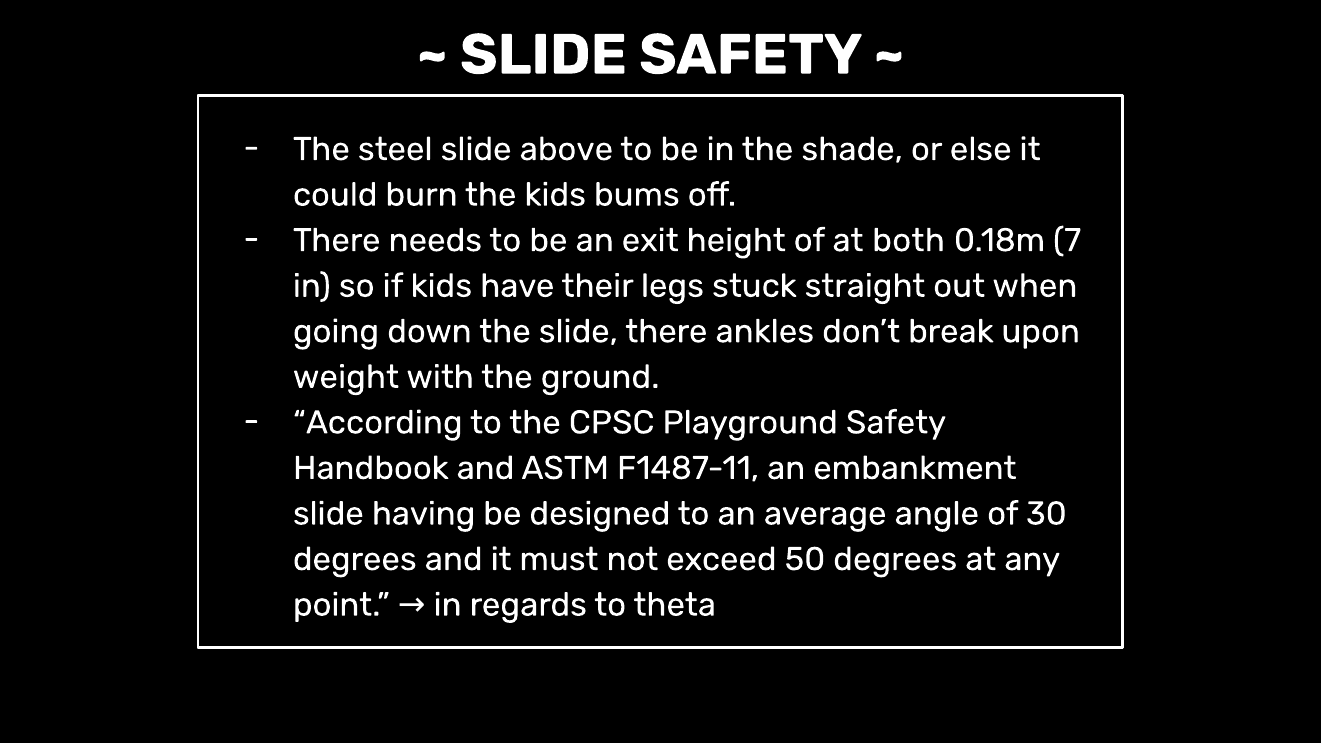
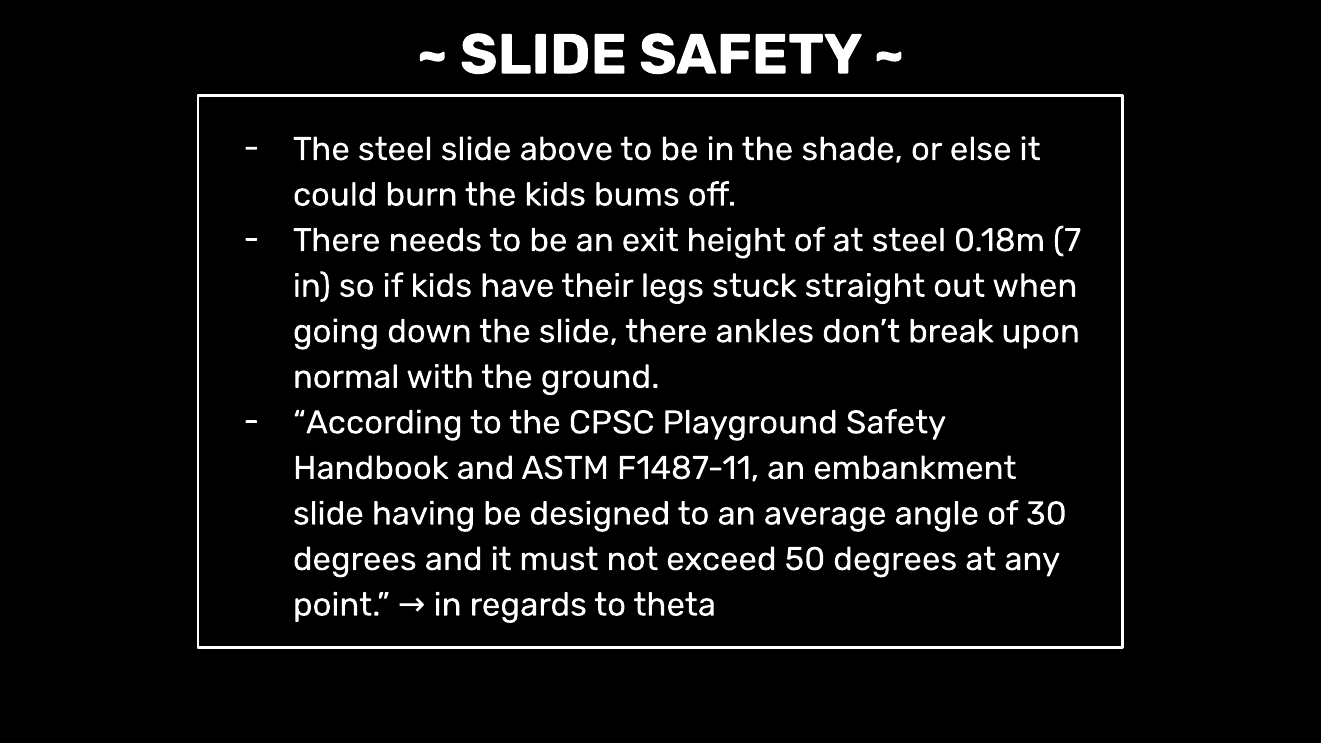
at both: both -> steel
weight: weight -> normal
